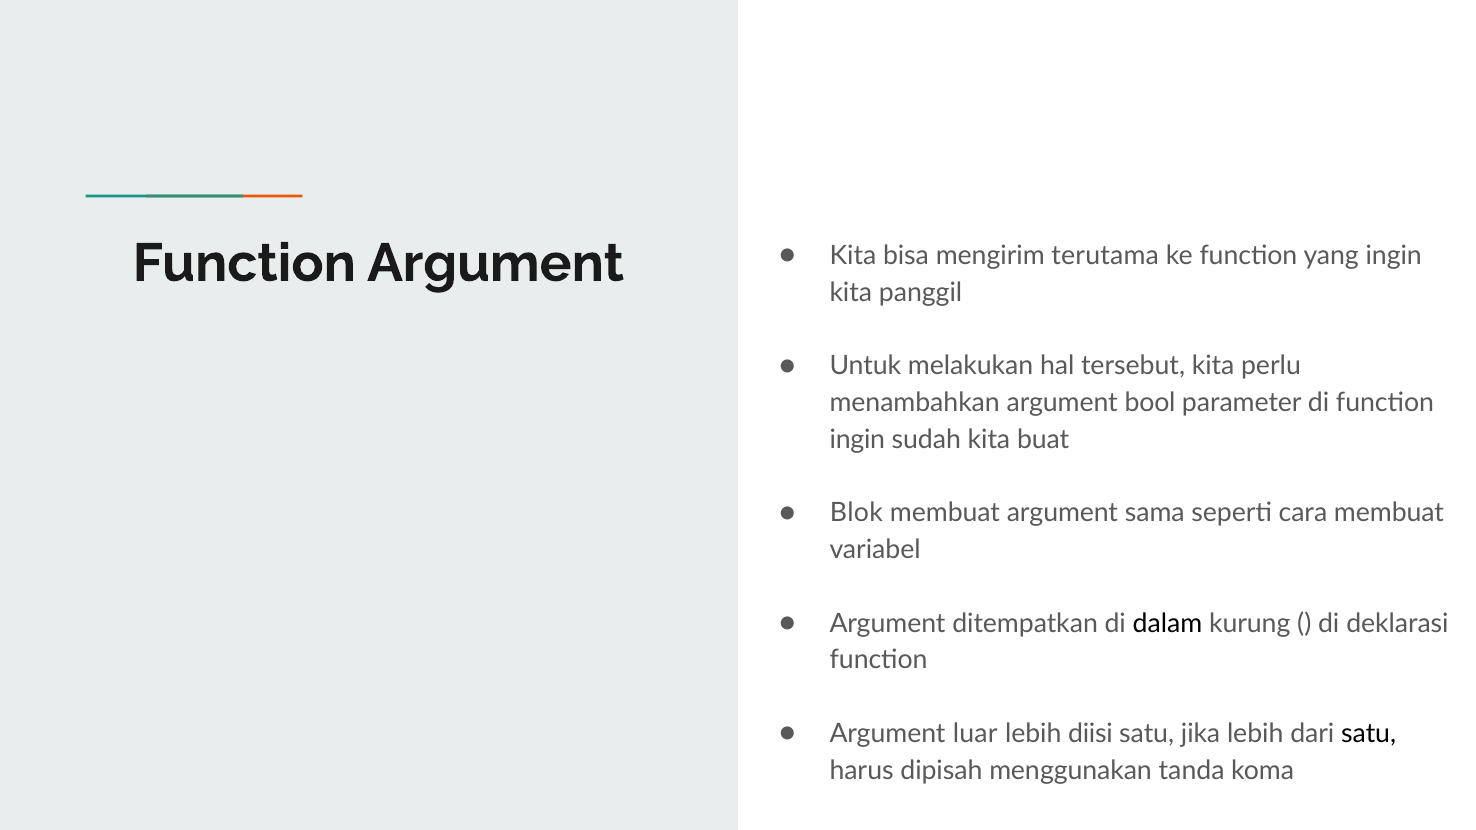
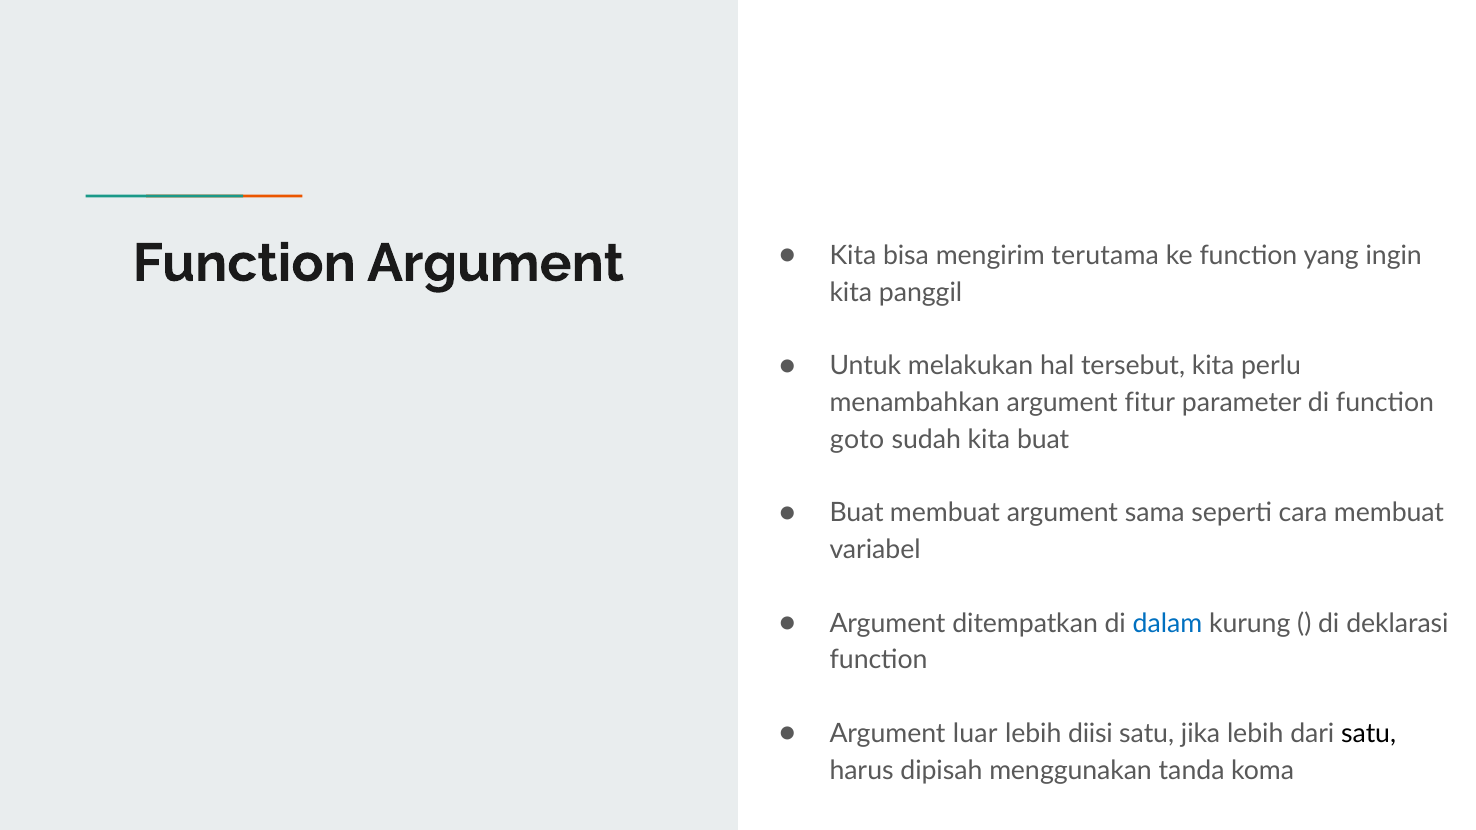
bool: bool -> fitur
ingin at (857, 440): ingin -> goto
Blok at (856, 513): Blok -> Buat
dalam colour: black -> blue
